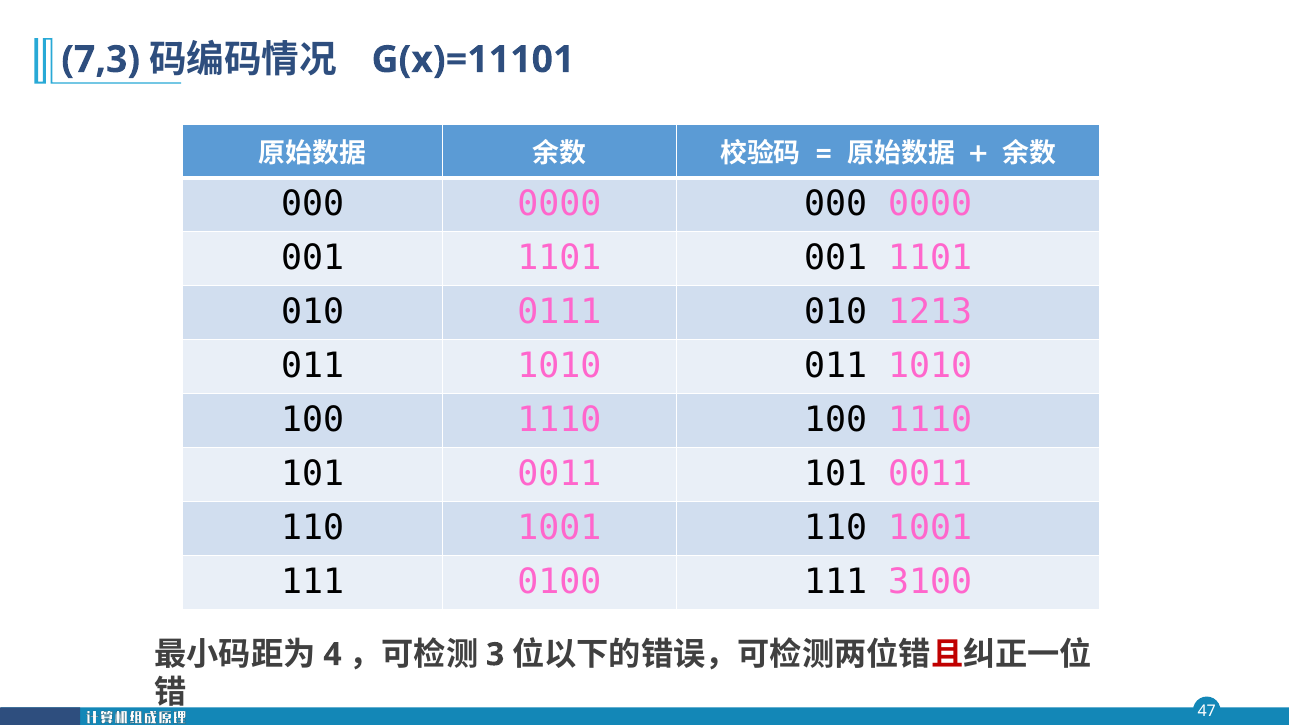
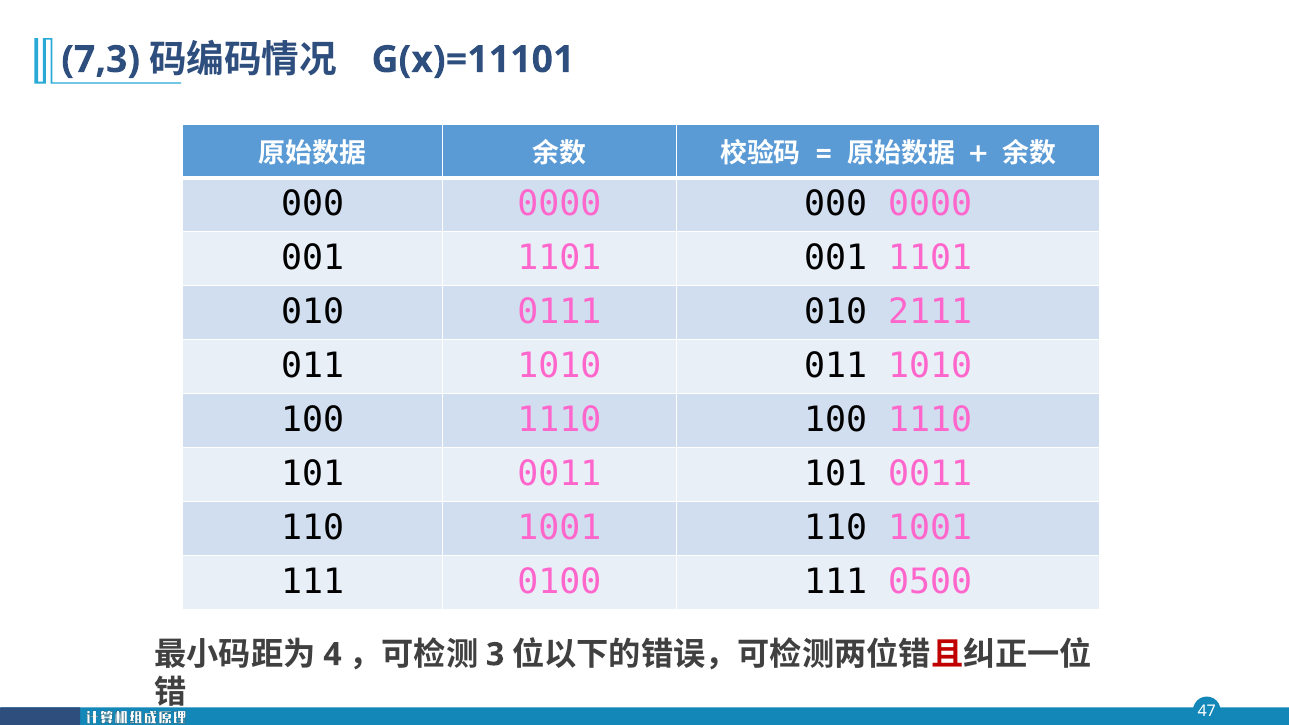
1213: 1213 -> 2111
3100: 3100 -> 0500
